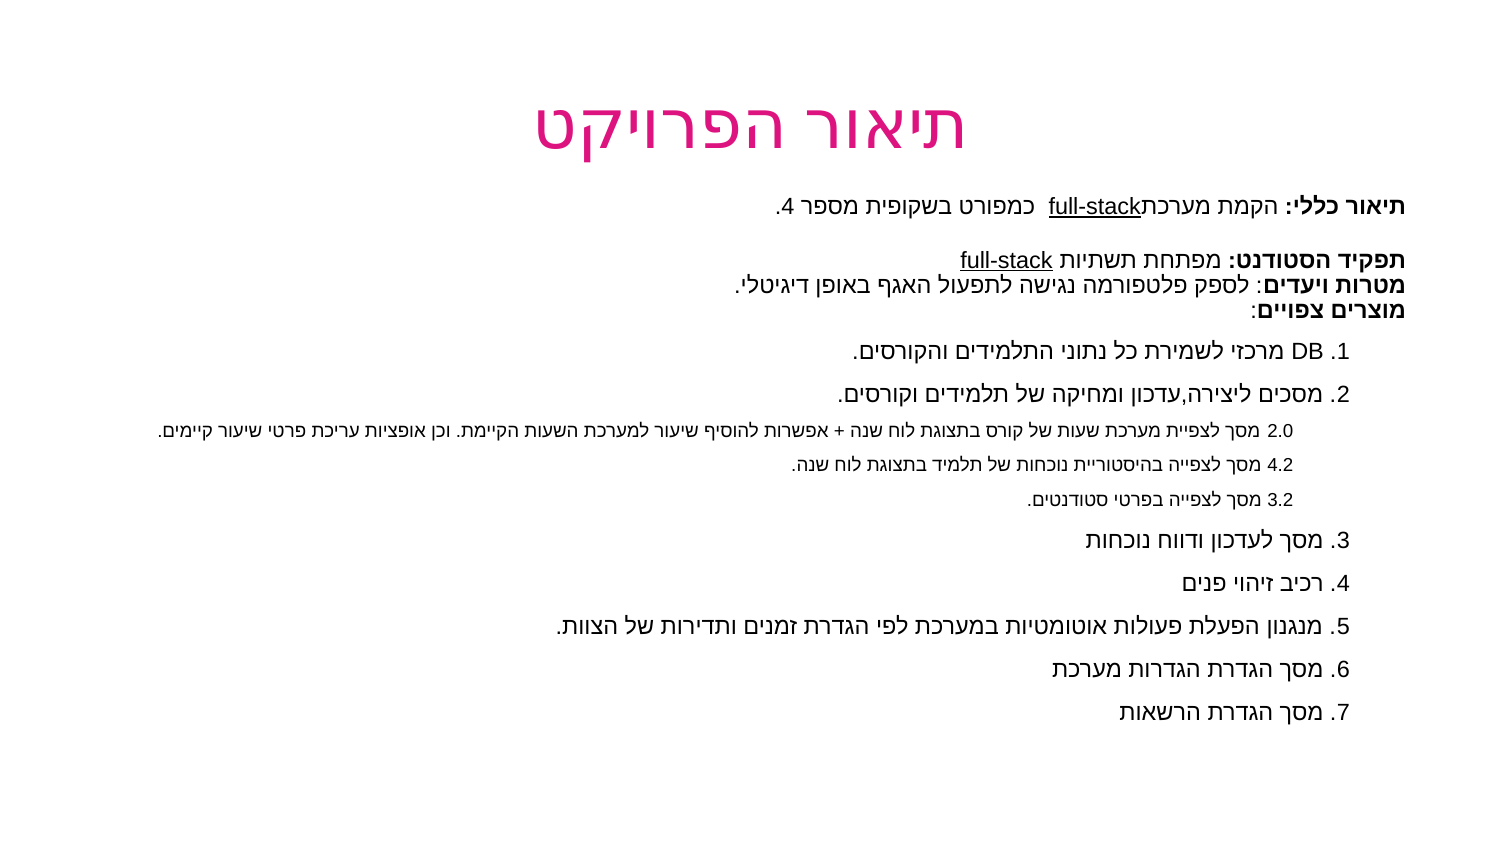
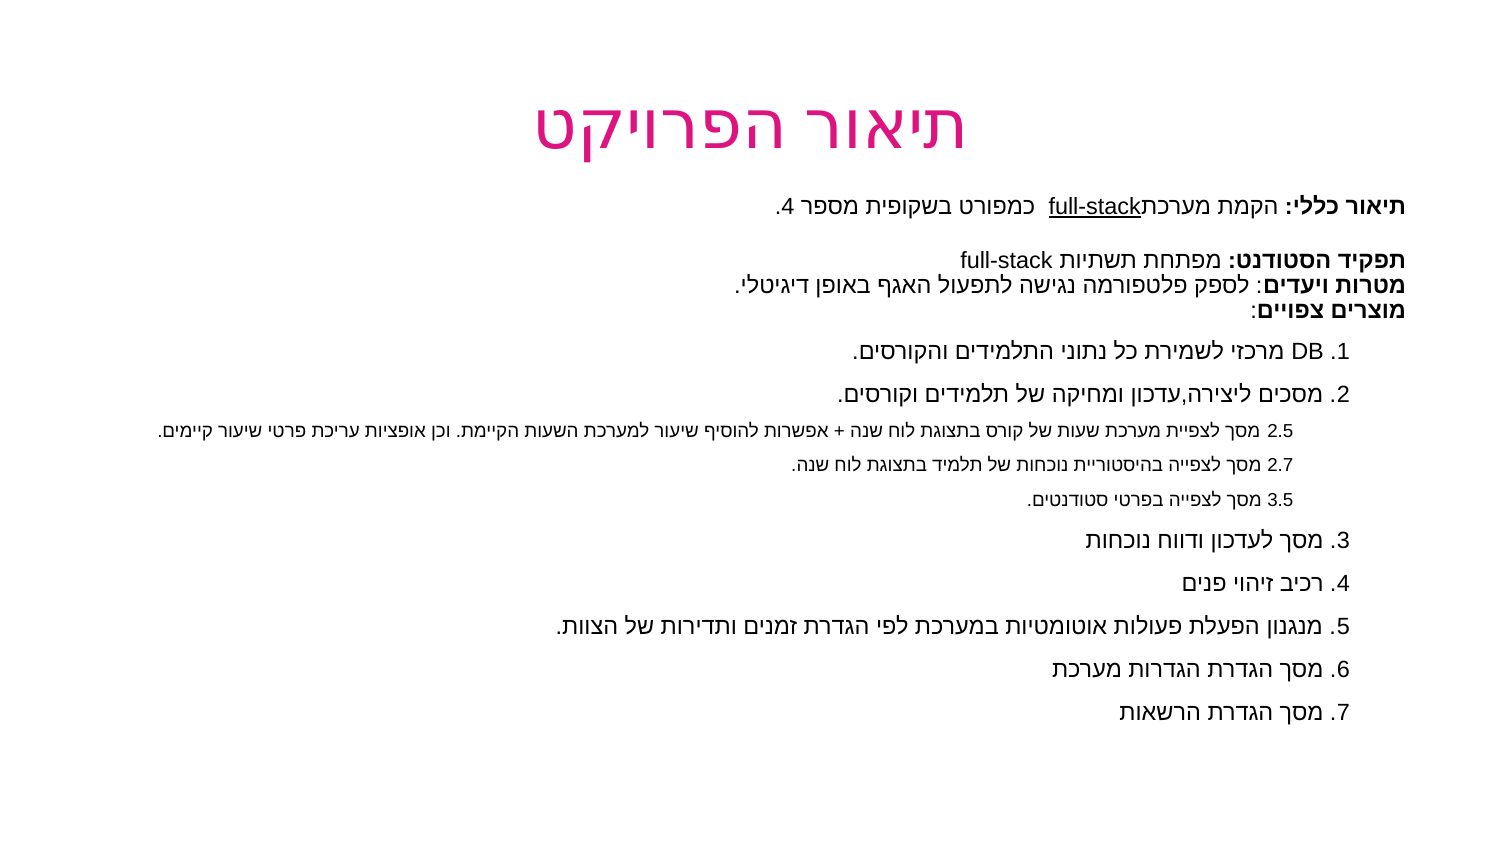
full-stack at (1006, 260) underline: present -> none
2.0: 2.0 -> 2.5
4.2: 4.2 -> 2.7
3.2: 3.2 -> 3.5
